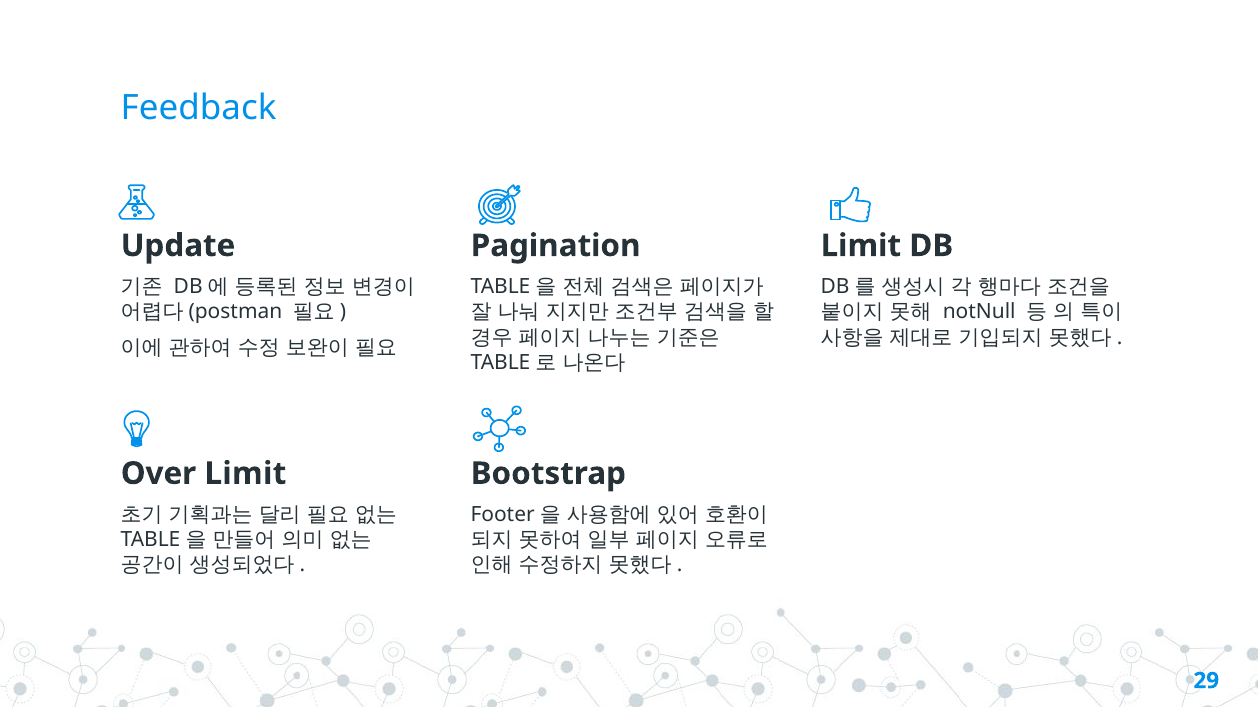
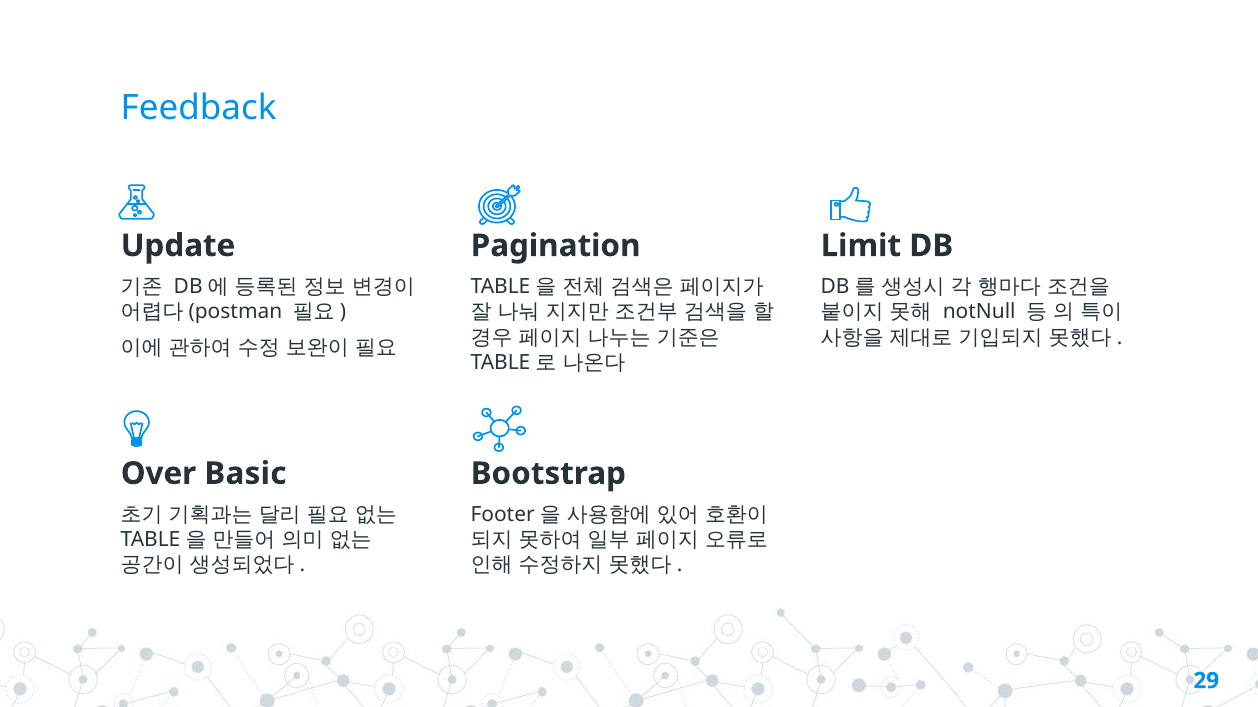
Over Limit: Limit -> Basic
